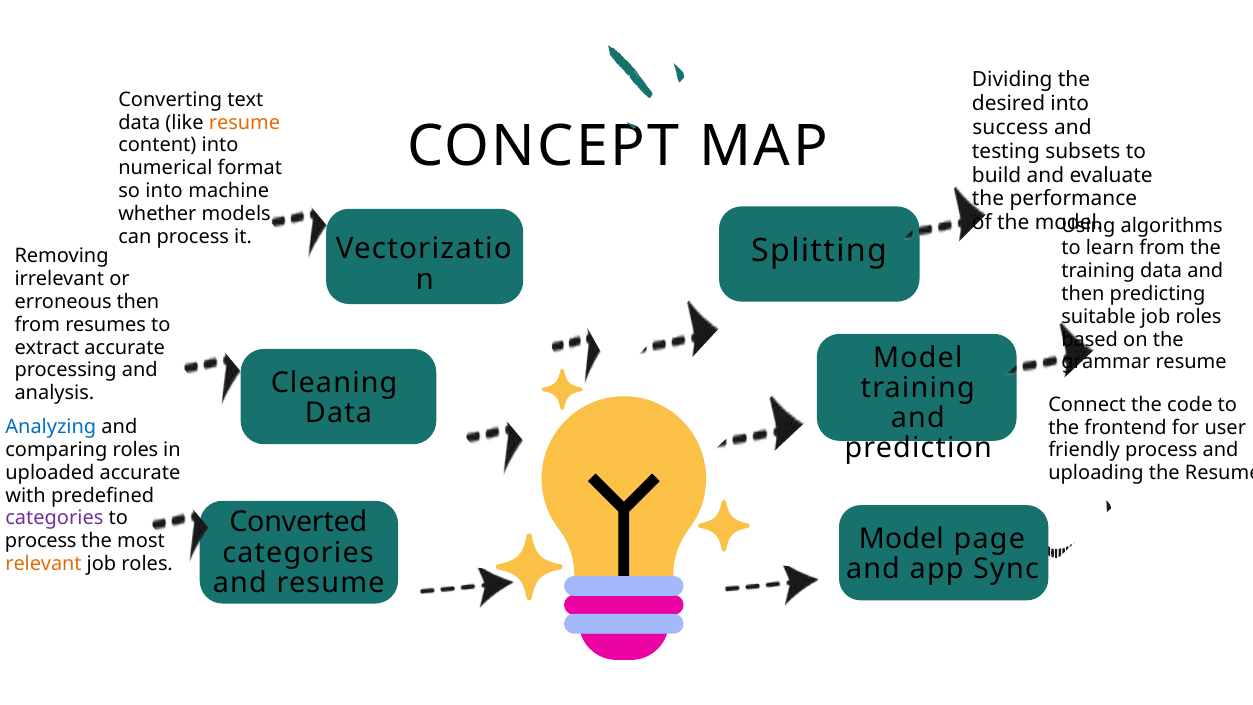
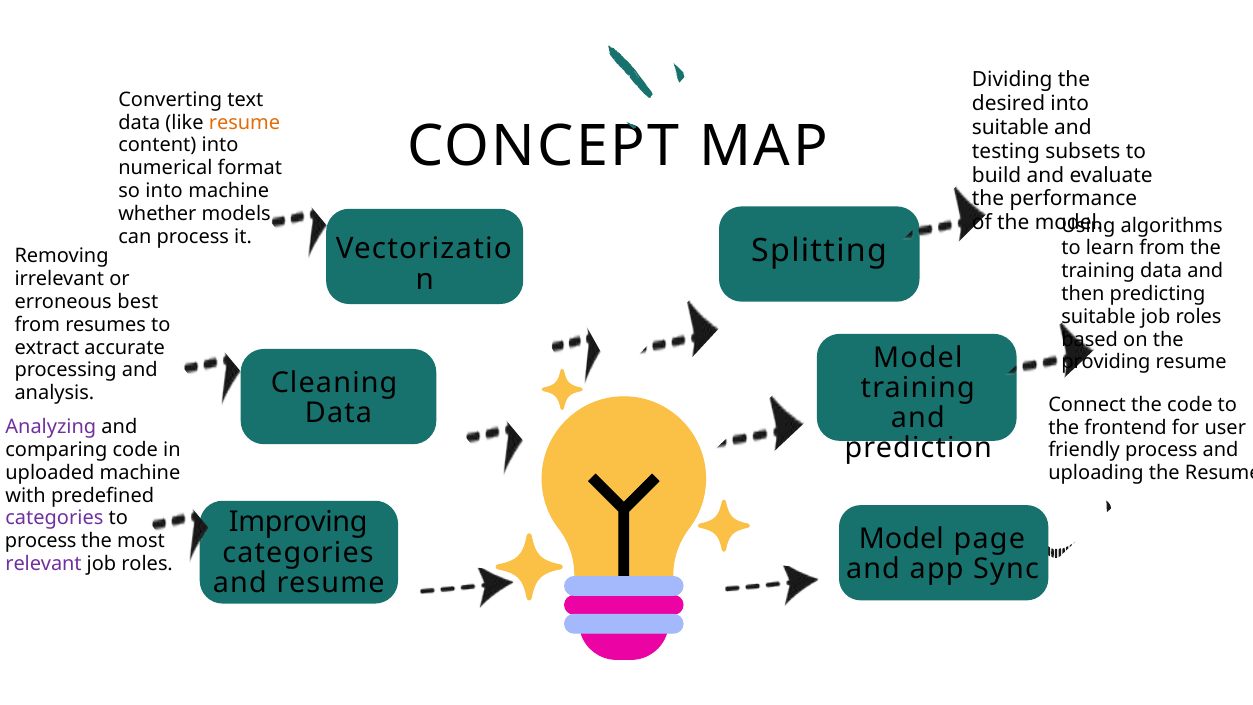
success at (1010, 127): success -> suitable
erroneous then: then -> best
grammar: grammar -> providing
Analyzing colour: blue -> purple
comparing roles: roles -> code
uploaded accurate: accurate -> machine
Converted: Converted -> Improving
relevant colour: orange -> purple
